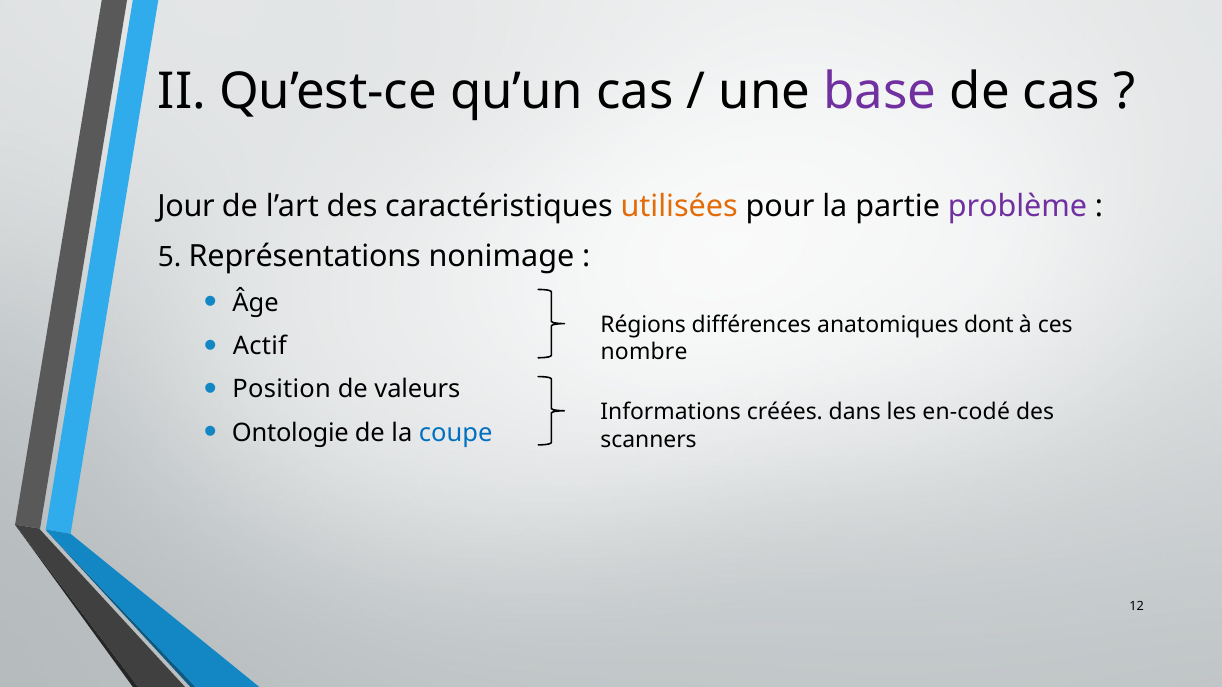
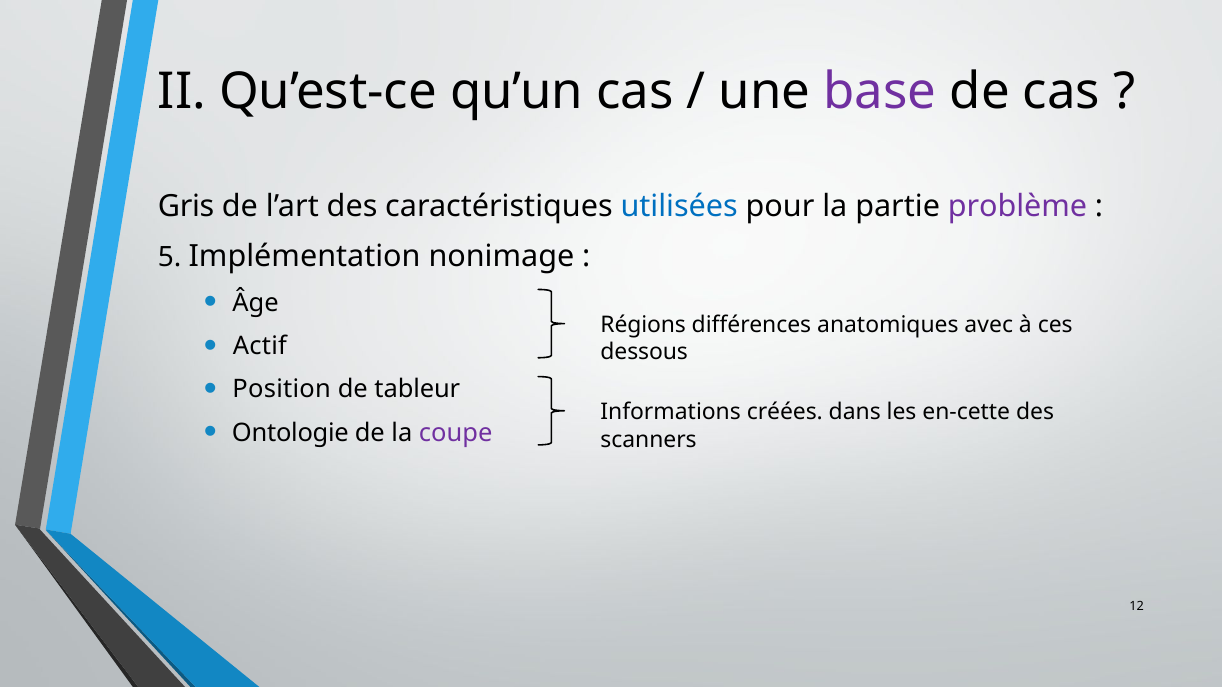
Jour: Jour -> Gris
utilisées colour: orange -> blue
Représentations: Représentations -> Implémentation
dont: dont -> avec
nombre: nombre -> dessous
valeurs: valeurs -> tableur
en-codé: en-codé -> en-cette
coupe colour: blue -> purple
